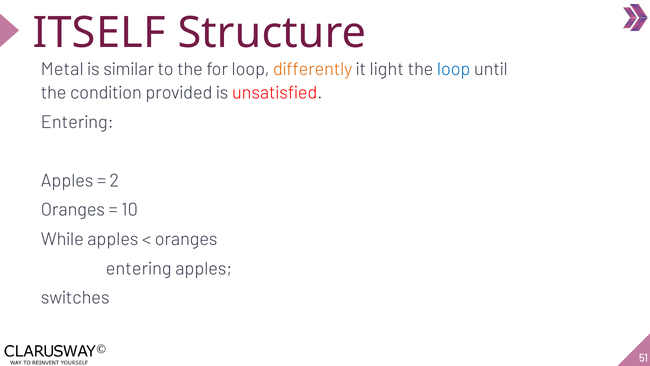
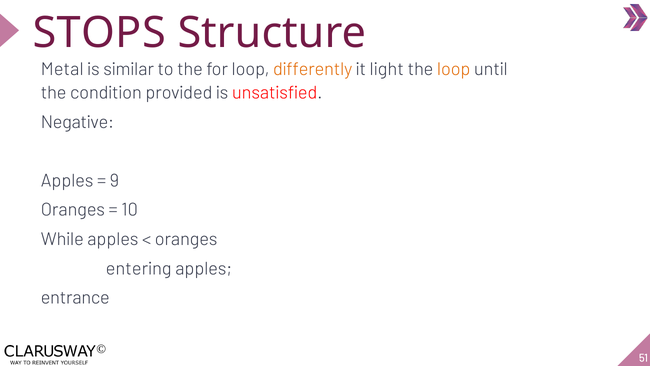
ITSELF: ITSELF -> STOPS
loop at (454, 69) colour: blue -> orange
Entering at (77, 122): Entering -> Negative
2: 2 -> 9
switches: switches -> entrance
